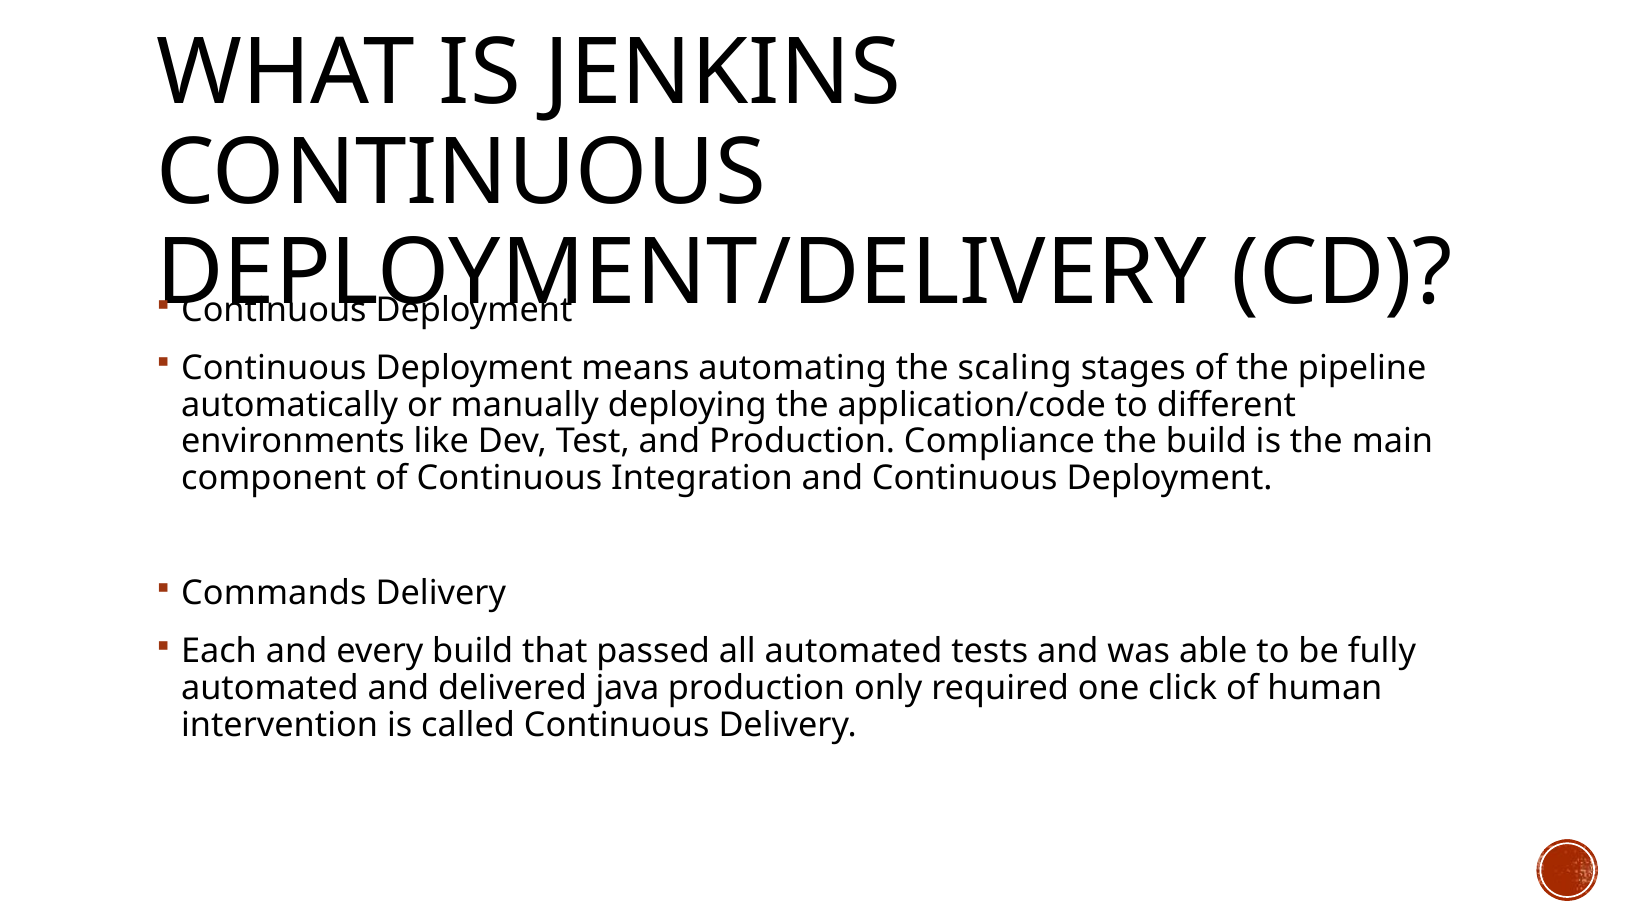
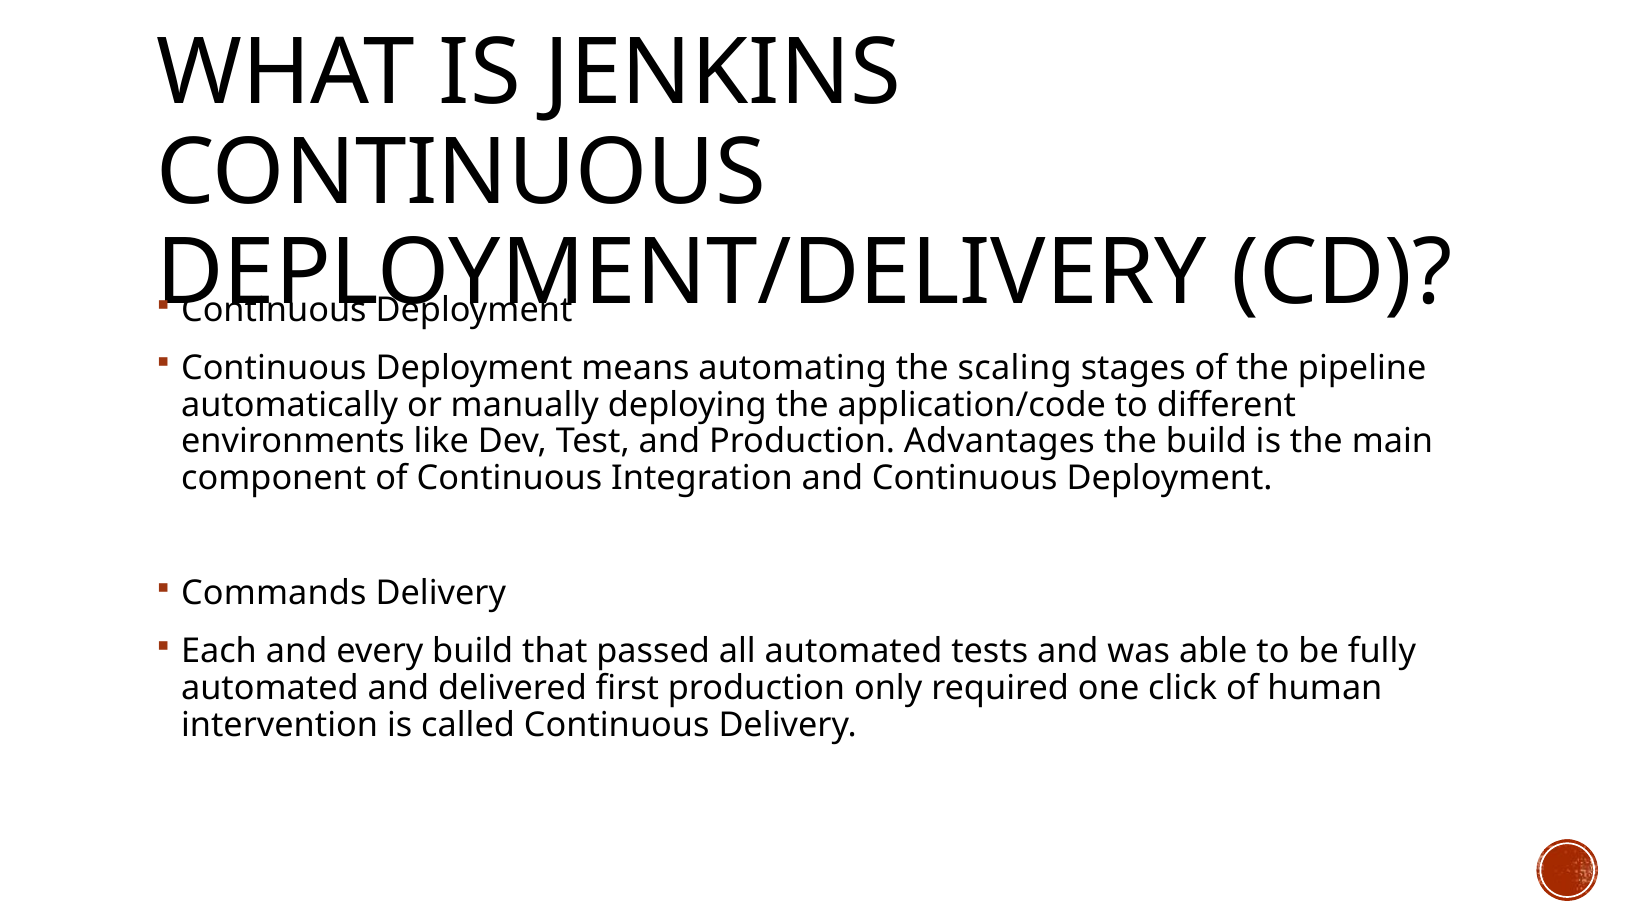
Compliance: Compliance -> Advantages
java: java -> first
